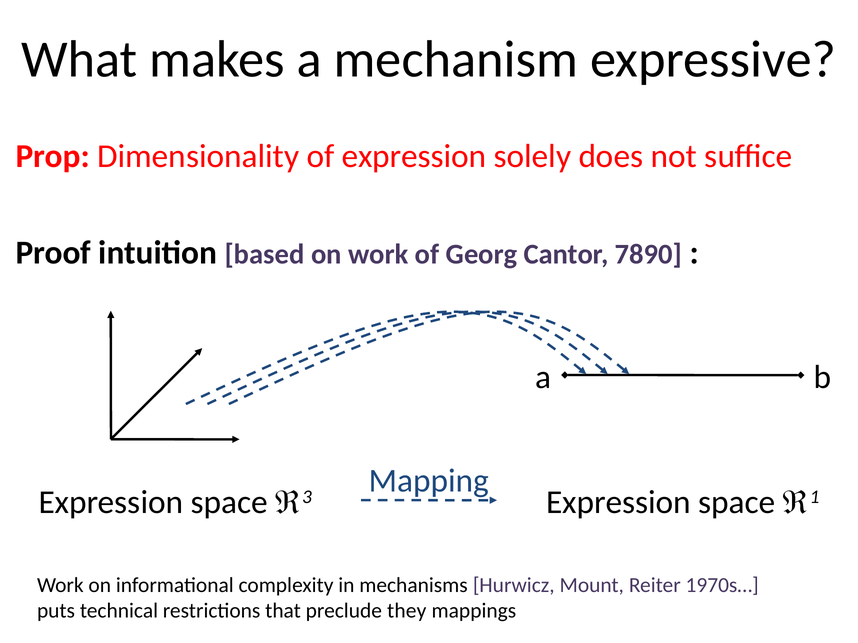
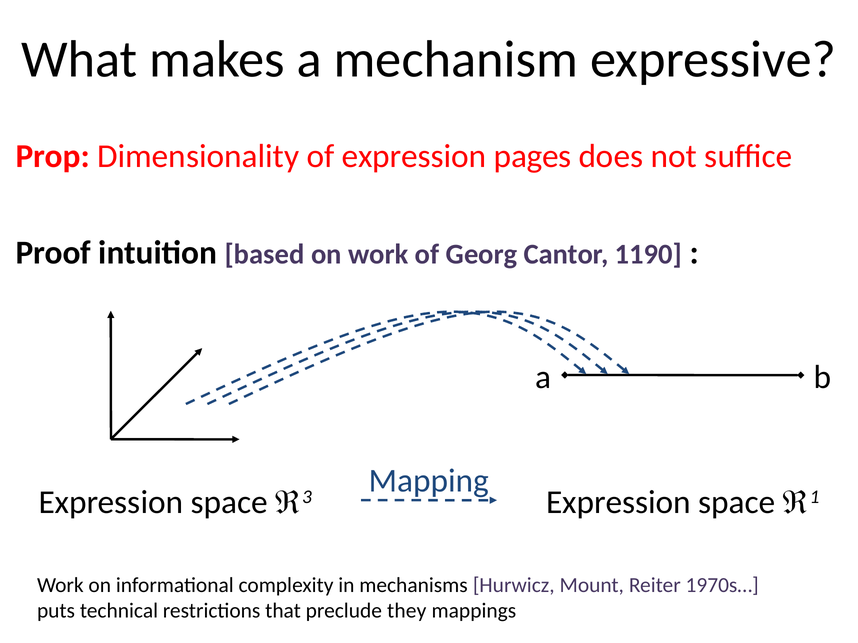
solely: solely -> pages
7890: 7890 -> 1190
